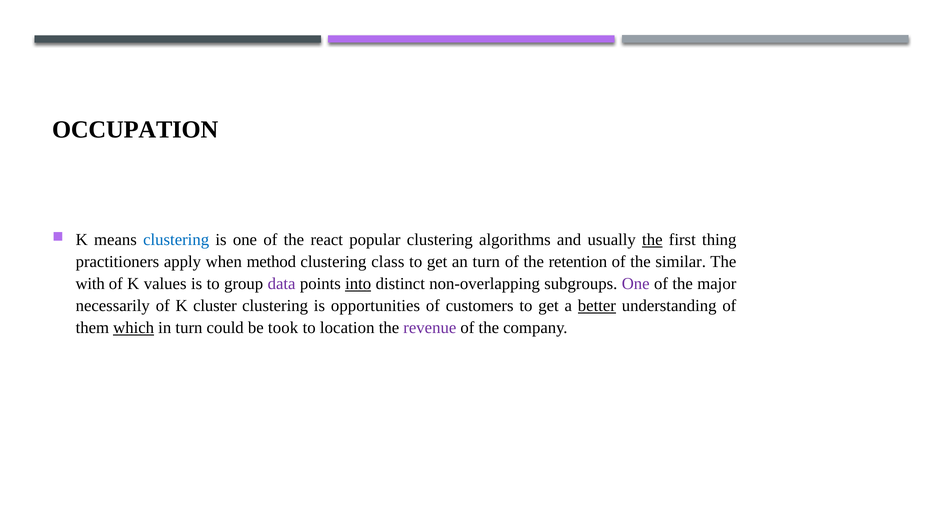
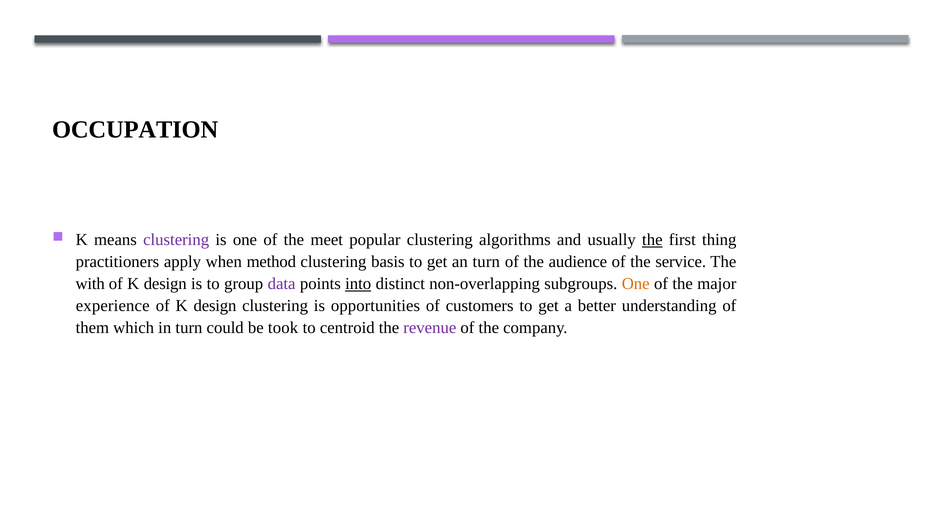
clustering at (176, 239) colour: blue -> purple
react: react -> meet
class: class -> basis
retention: retention -> audience
similar: similar -> service
values at (165, 284): values -> design
One at (636, 284) colour: purple -> orange
necessarily: necessarily -> experience
cluster at (215, 306): cluster -> design
better underline: present -> none
which underline: present -> none
location: location -> centroid
